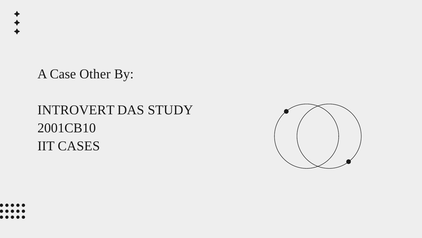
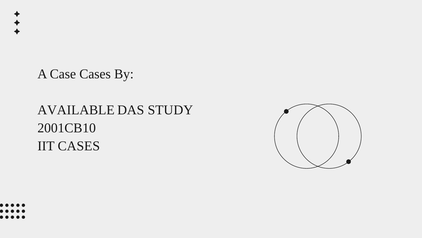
Case Other: Other -> Cases
INTROVERT: INTROVERT -> AVAILABLE
